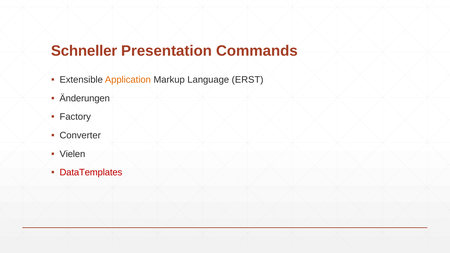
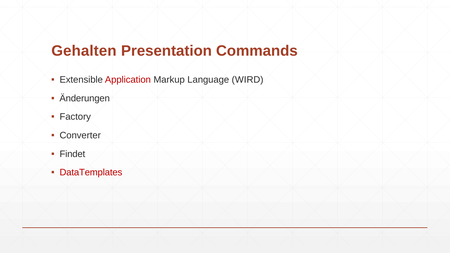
Schneller: Schneller -> Gehalten
Application colour: orange -> red
ERST: ERST -> WIRD
Vielen: Vielen -> Findet
